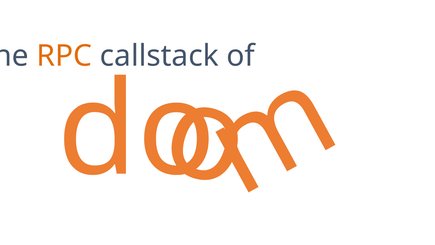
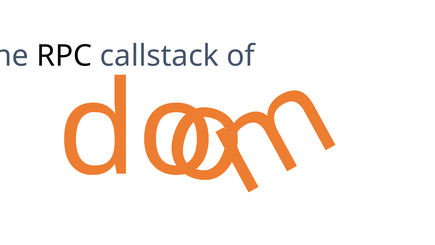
RPC colour: orange -> black
